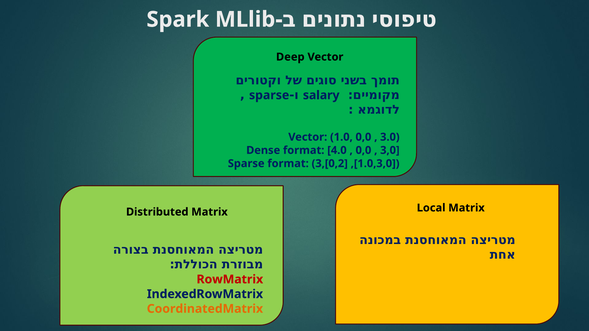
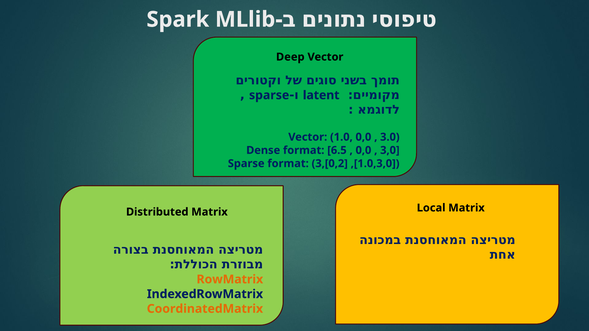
salary: salary -> latent
4.0: 4.0 -> 6.5
RowMatrix colour: red -> orange
